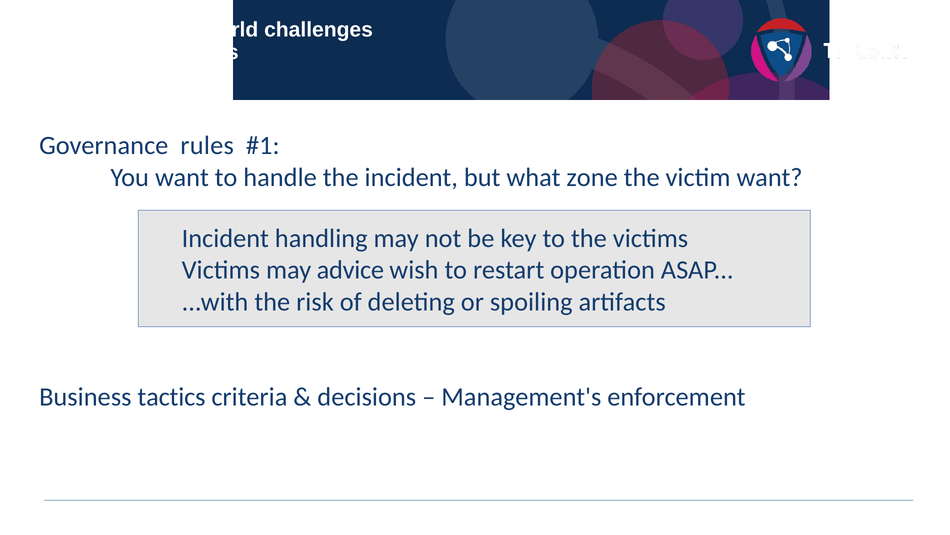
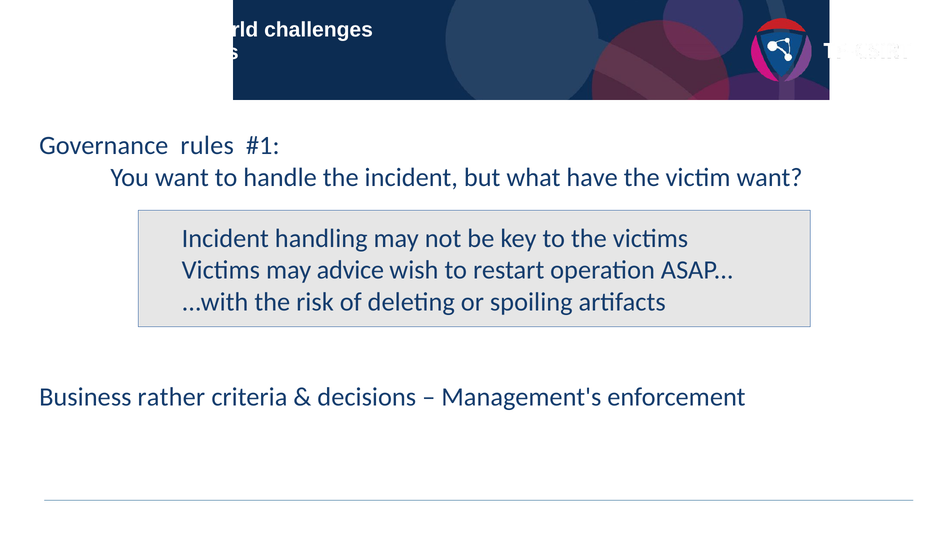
zone: zone -> have
tactics: tactics -> rather
